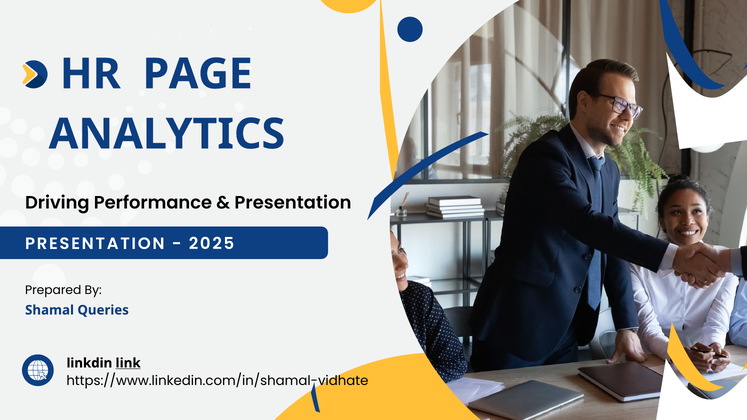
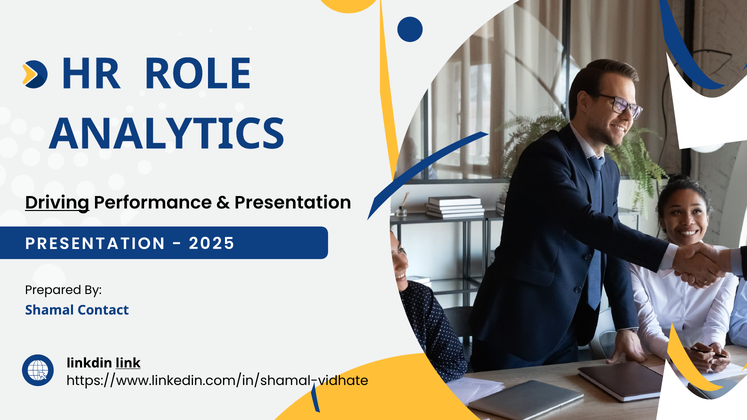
PAGE: PAGE -> ROLE
Driving underline: none -> present
Queries: Queries -> Contact
